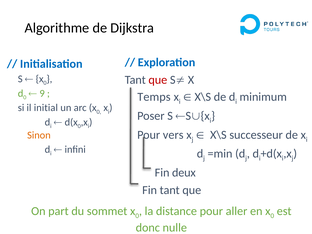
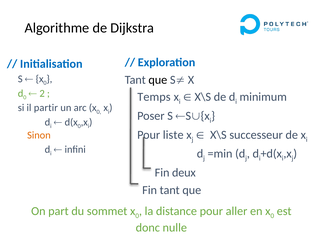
que at (158, 80) colour: red -> black
9: 9 -> 2
initial: initial -> partir
vers: vers -> liste
